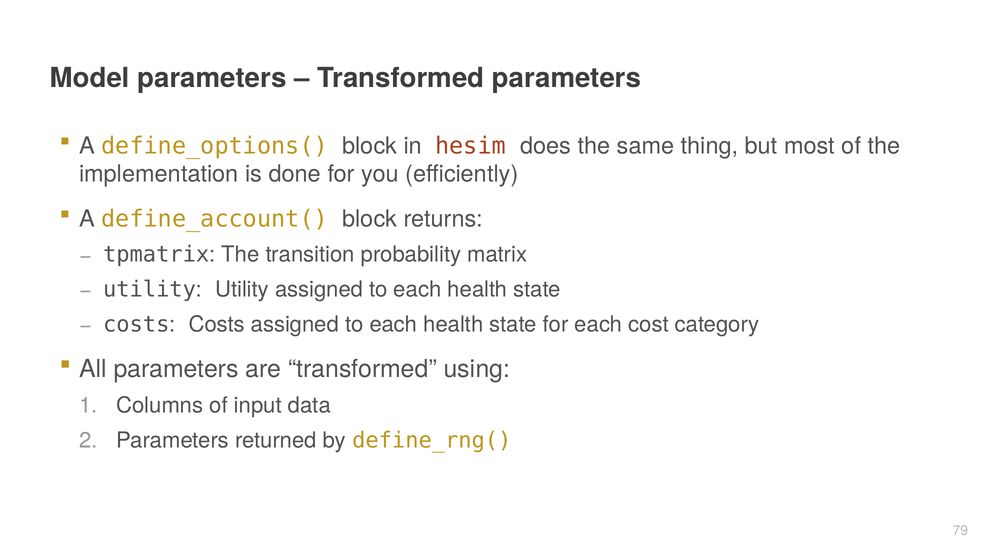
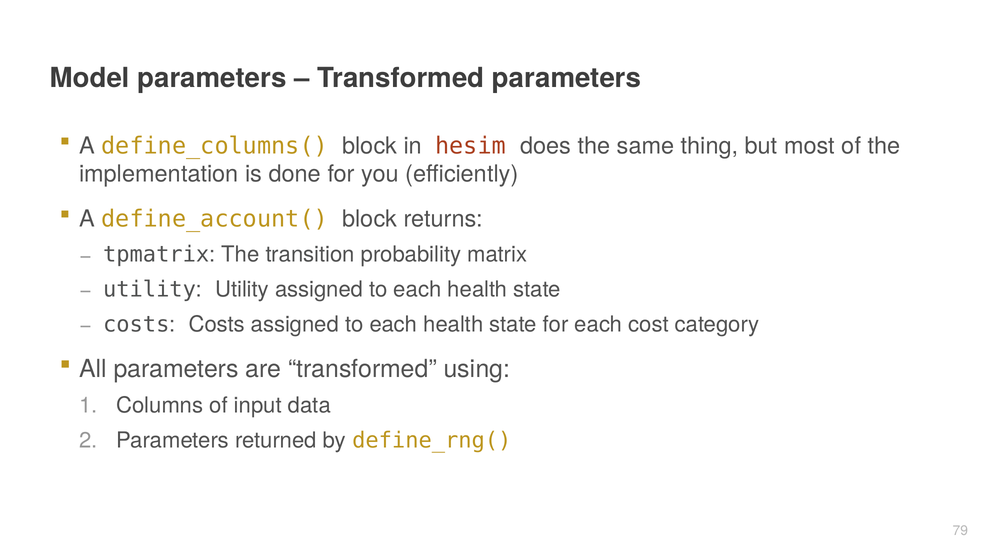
define_options(: define_options( -> define_columns(
